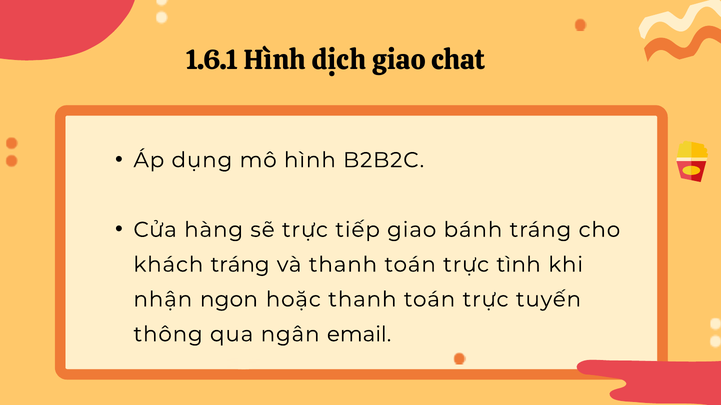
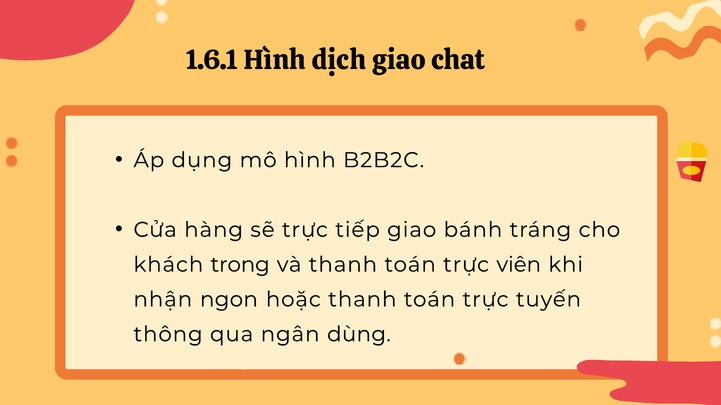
khách tráng: tráng -> trong
tình: tình -> viên
email: email -> dùng
